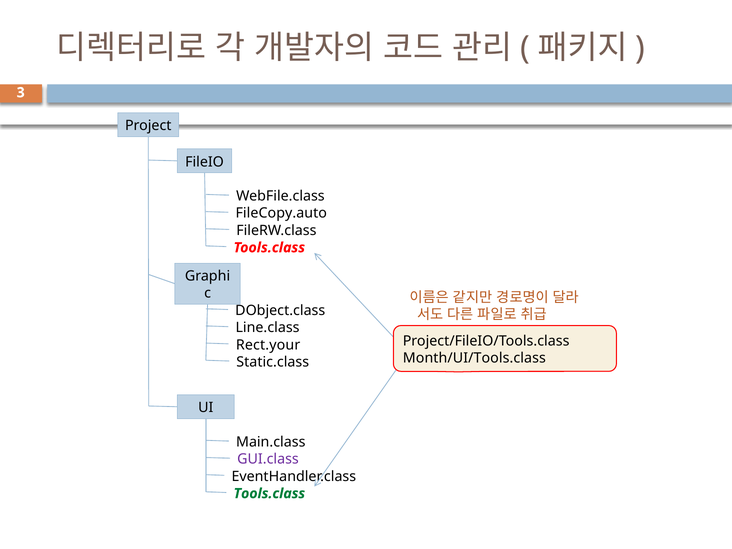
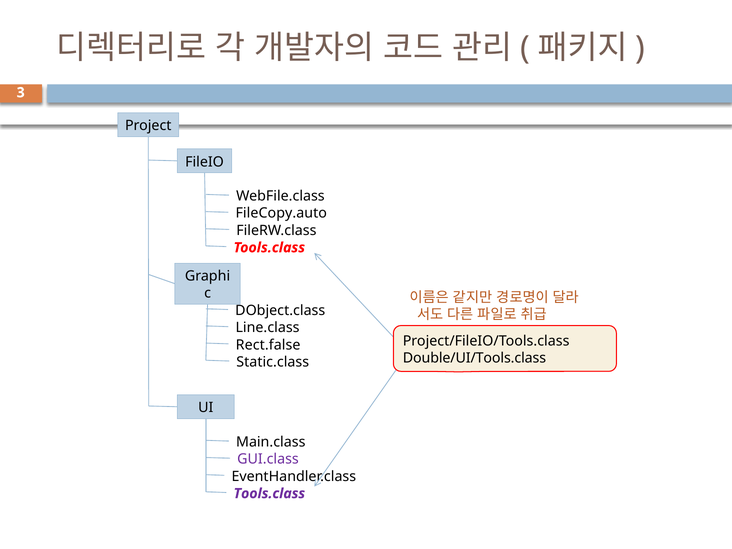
Rect.your: Rect.your -> Rect.false
Month/UI/Tools.class: Month/UI/Tools.class -> Double/UI/Tools.class
Tools.class at (269, 494) colour: green -> purple
